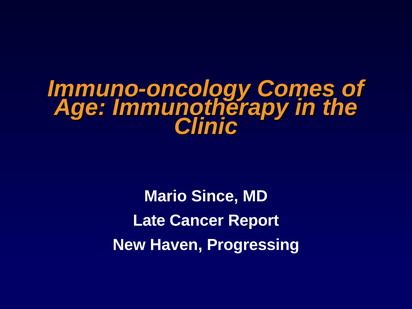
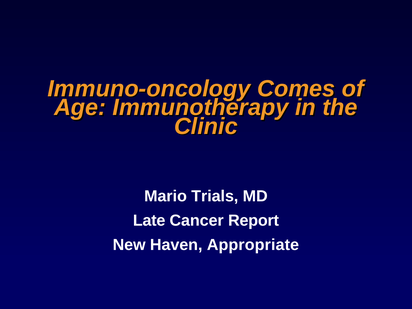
Since: Since -> Trials
Progressing: Progressing -> Appropriate
